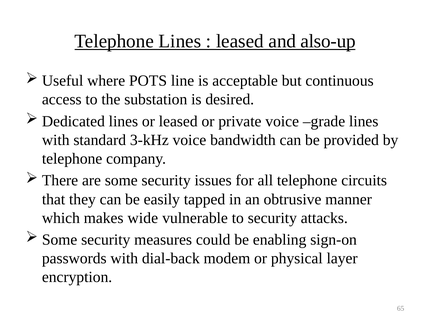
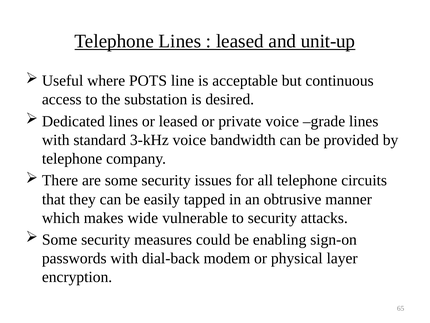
also-up: also-up -> unit-up
